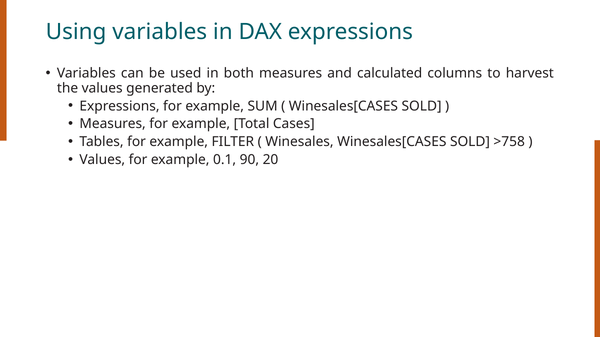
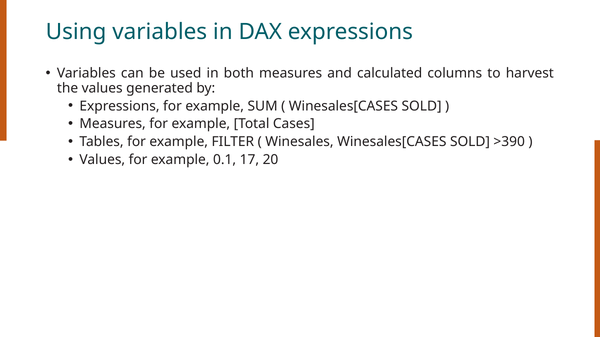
>758: >758 -> >390
90: 90 -> 17
